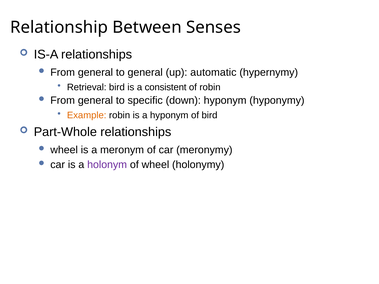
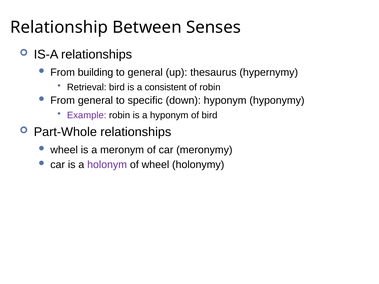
general at (95, 73): general -> building
automatic: automatic -> thesaurus
Example colour: orange -> purple
